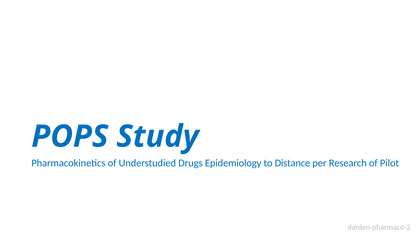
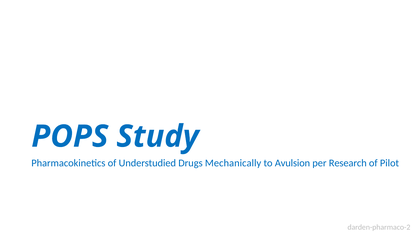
Epidemiology: Epidemiology -> Mechanically
Distance: Distance -> Avulsion
